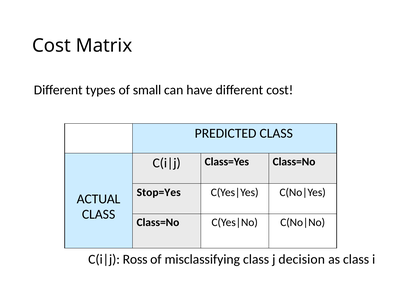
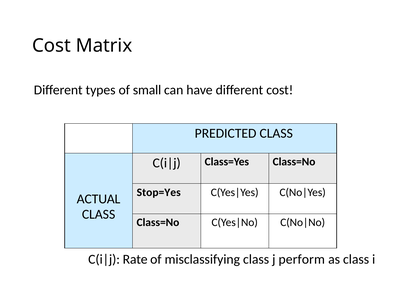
Ross: Ross -> Rate
decision: decision -> perform
